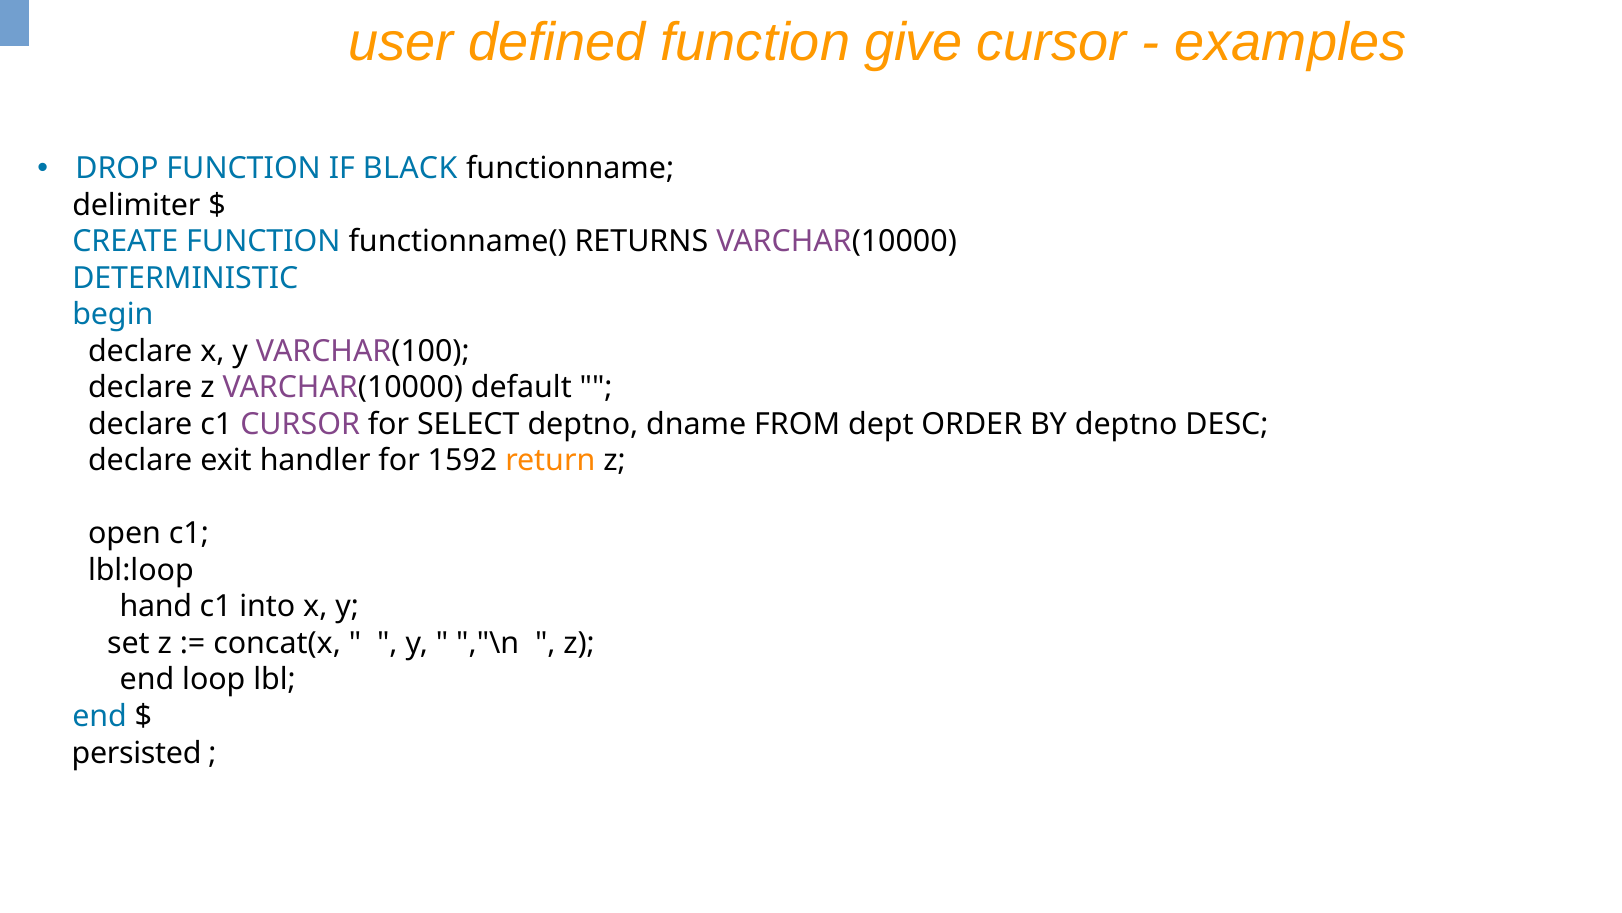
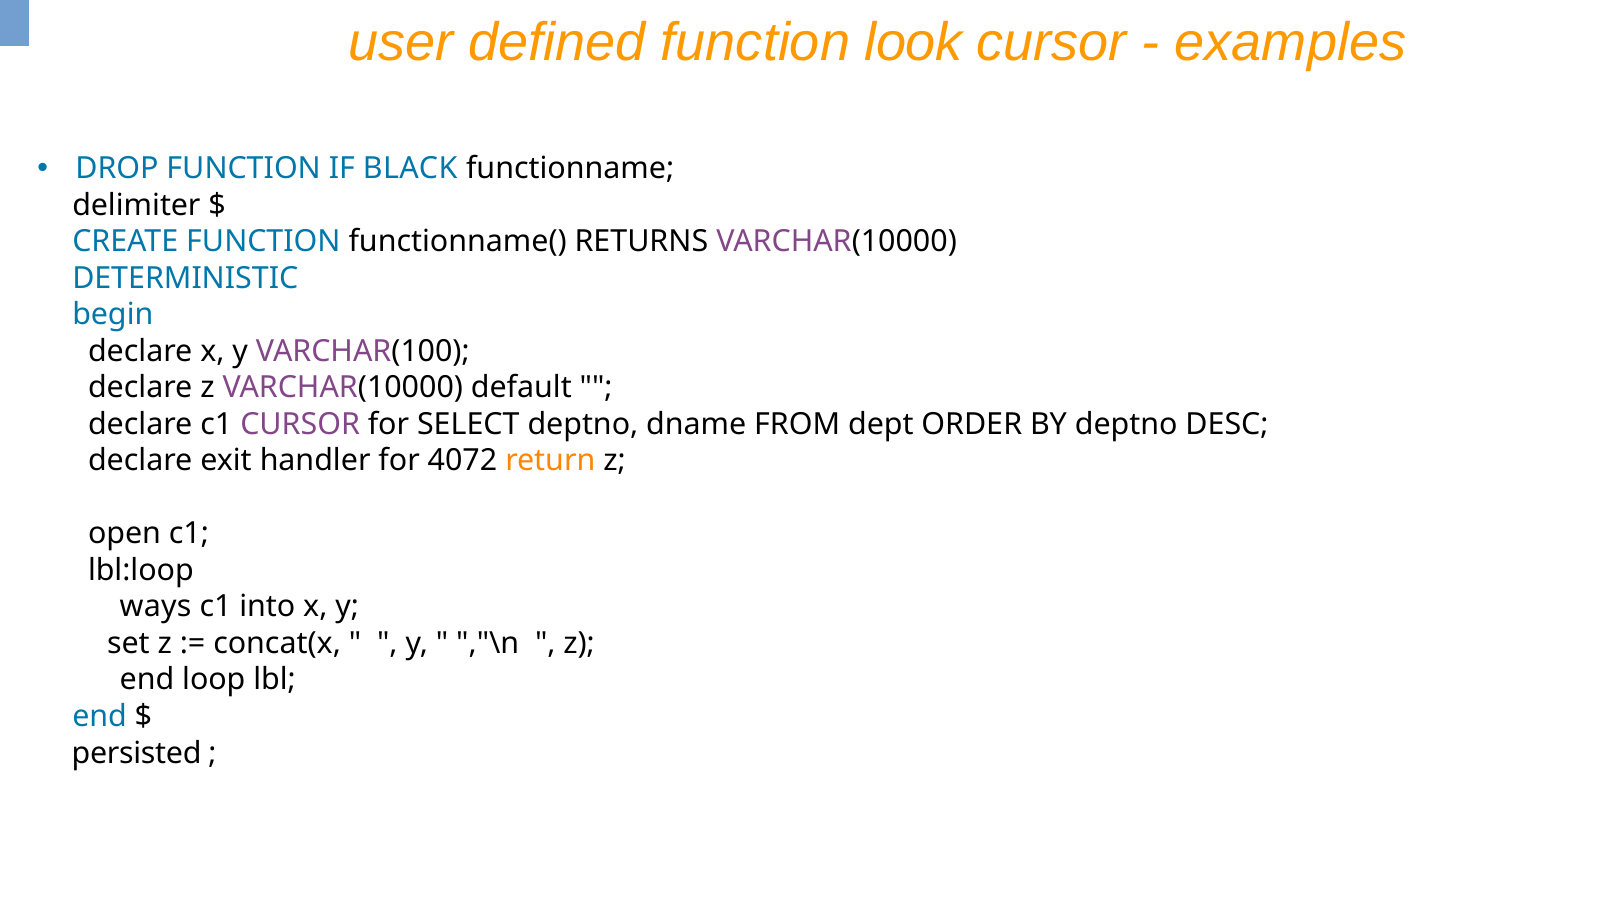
give: give -> look
1592: 1592 -> 4072
hand: hand -> ways
